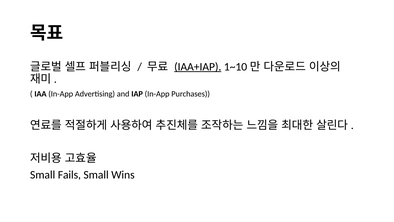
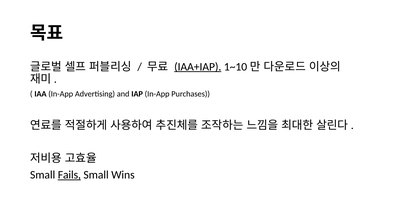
Fails underline: none -> present
